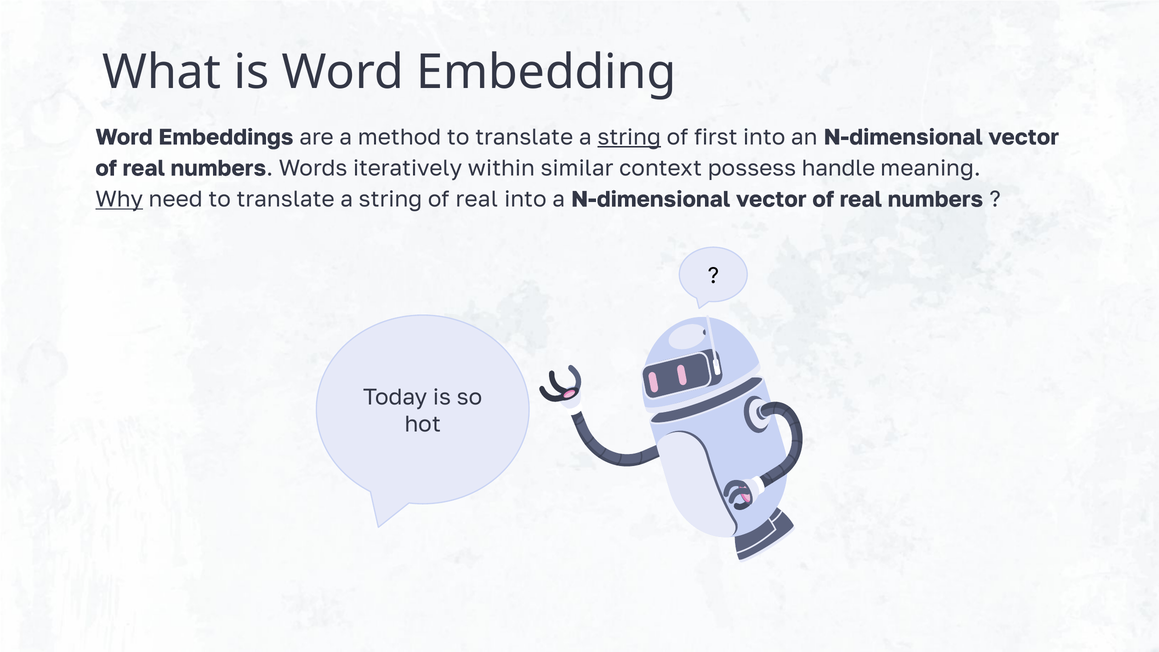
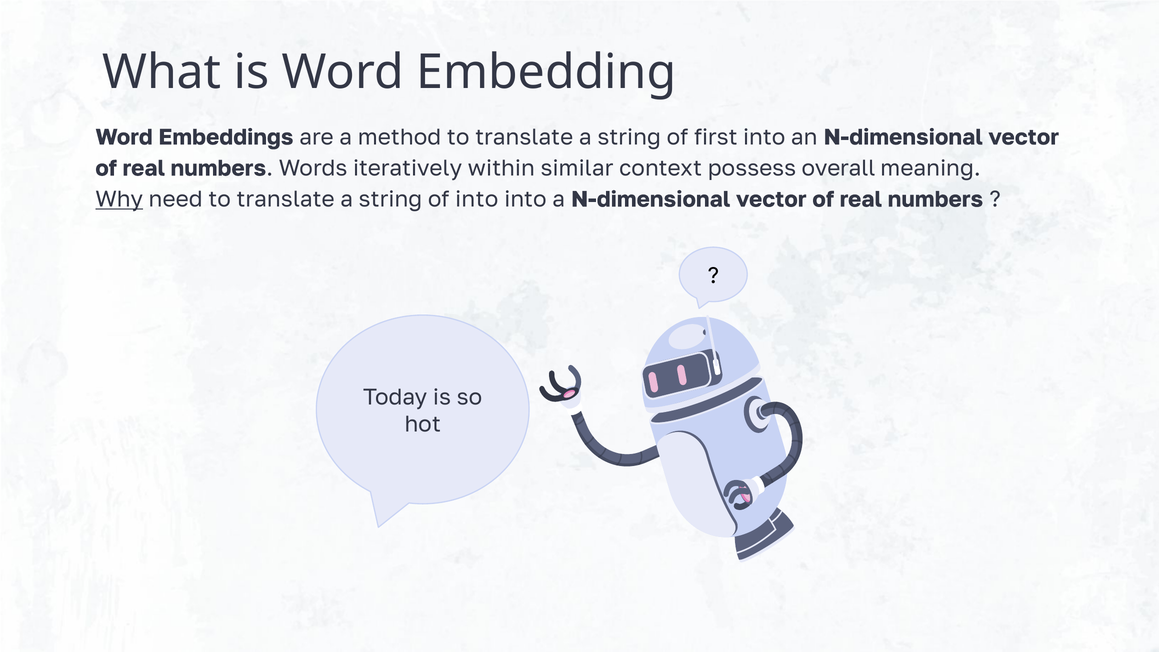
string at (629, 137) underline: present -> none
handle: handle -> overall
string of real: real -> into
